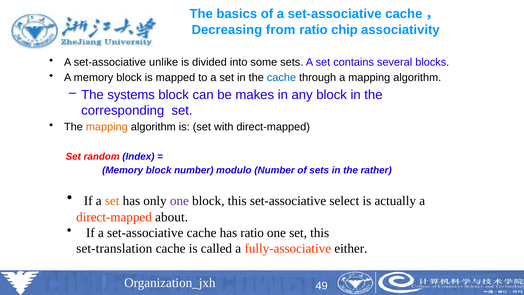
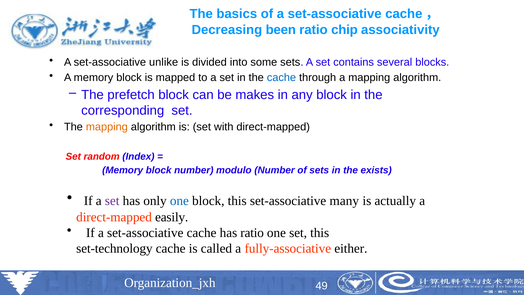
from: from -> been
systems: systems -> prefetch
rather: rather -> exists
set at (112, 201) colour: orange -> purple
one at (179, 201) colour: purple -> blue
select: select -> many
about: about -> easily
set-translation: set-translation -> set-technology
